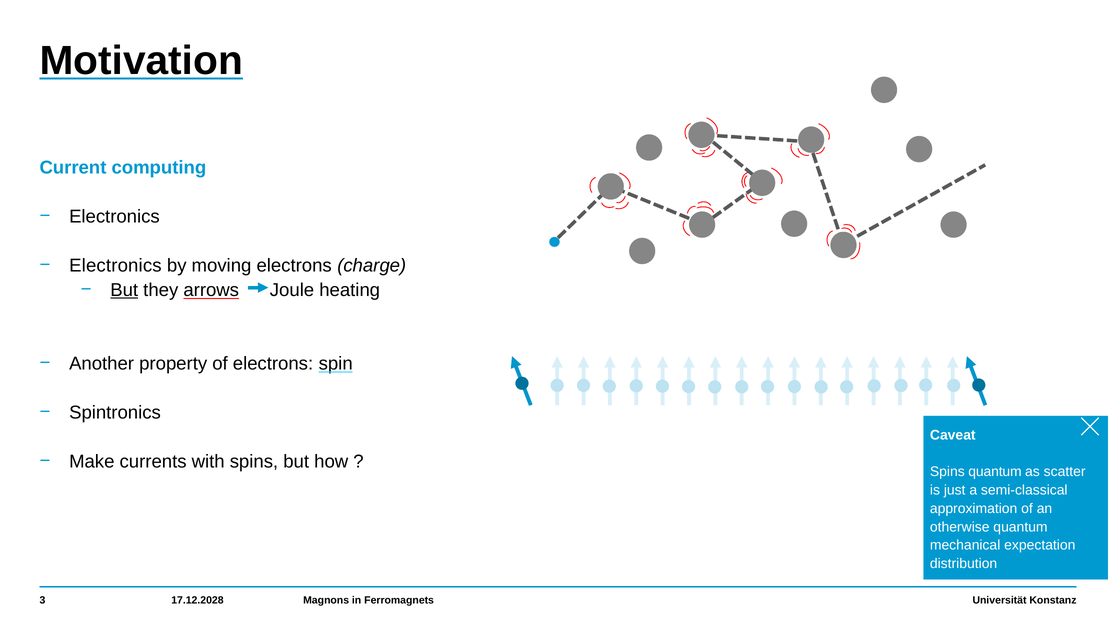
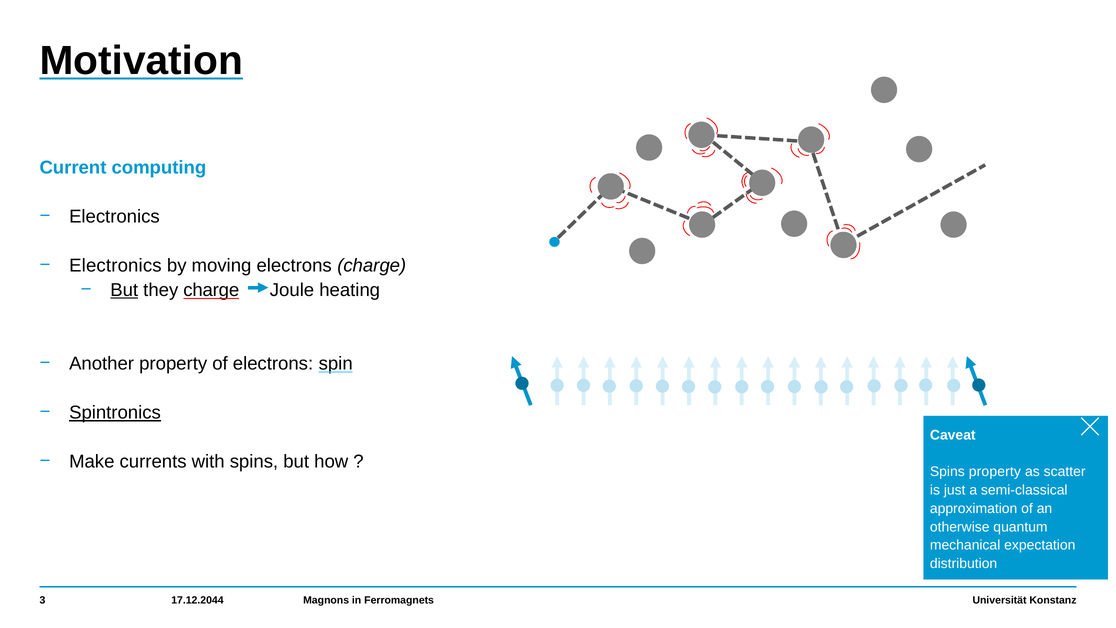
they arrows: arrows -> charge
Spintronics underline: none -> present
Spins quantum: quantum -> property
17.12.2028: 17.12.2028 -> 17.12.2044
